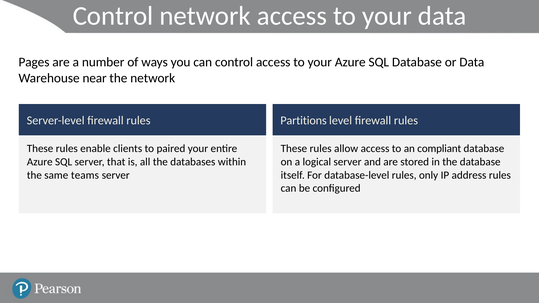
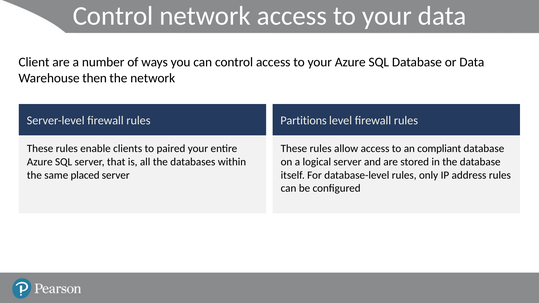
Pages: Pages -> Client
near: near -> then
teams: teams -> placed
